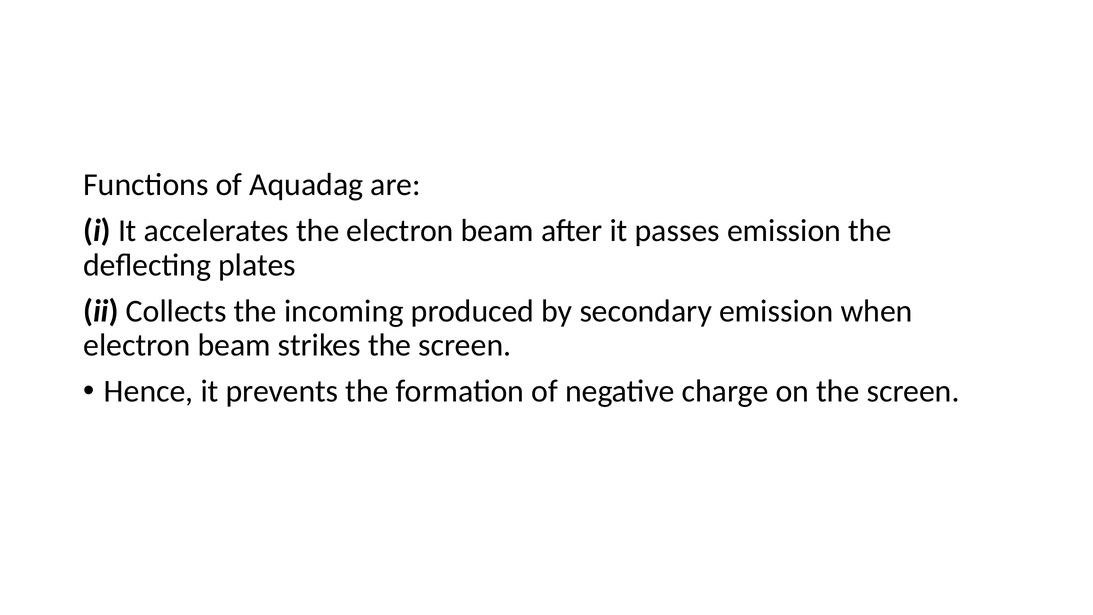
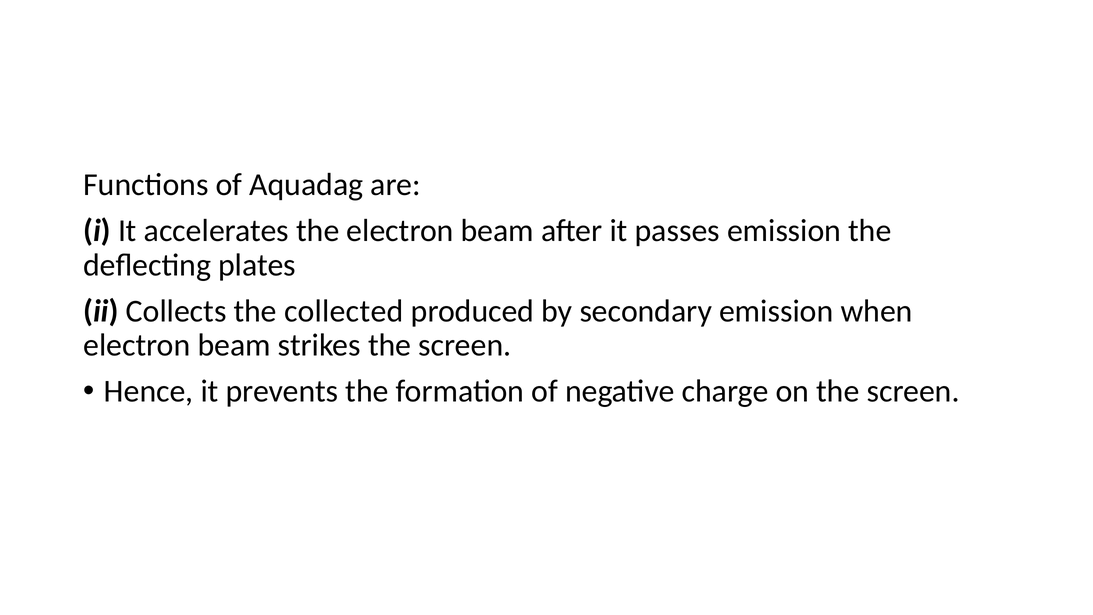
incoming: incoming -> collected
